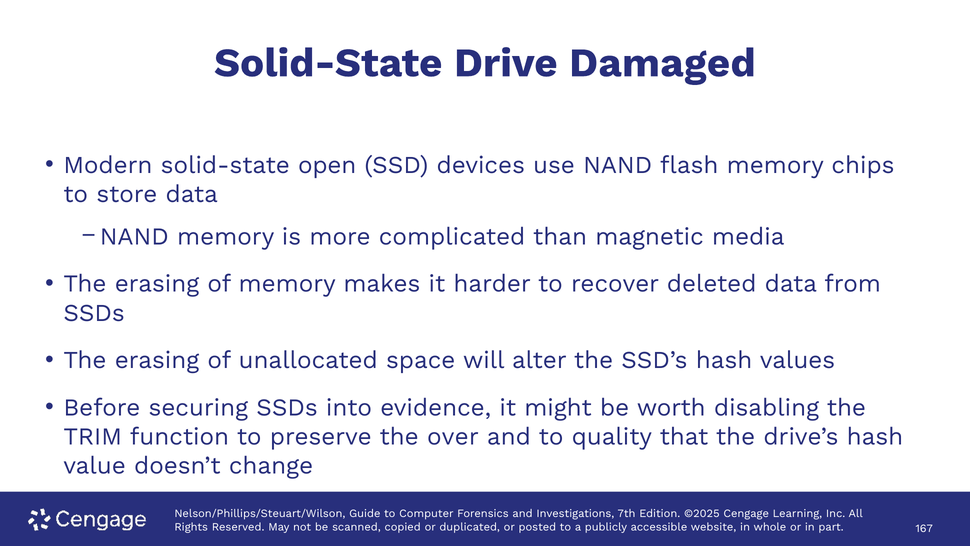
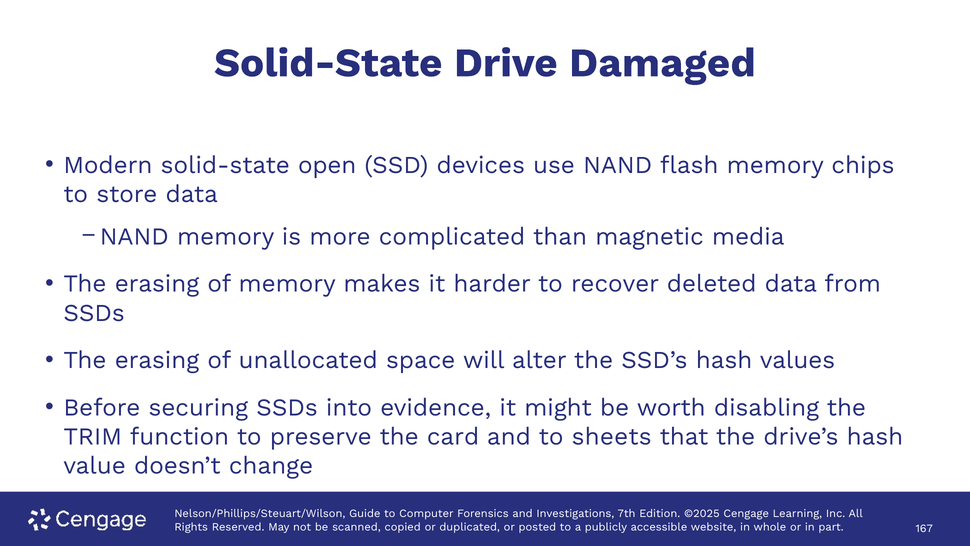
over: over -> card
quality: quality -> sheets
